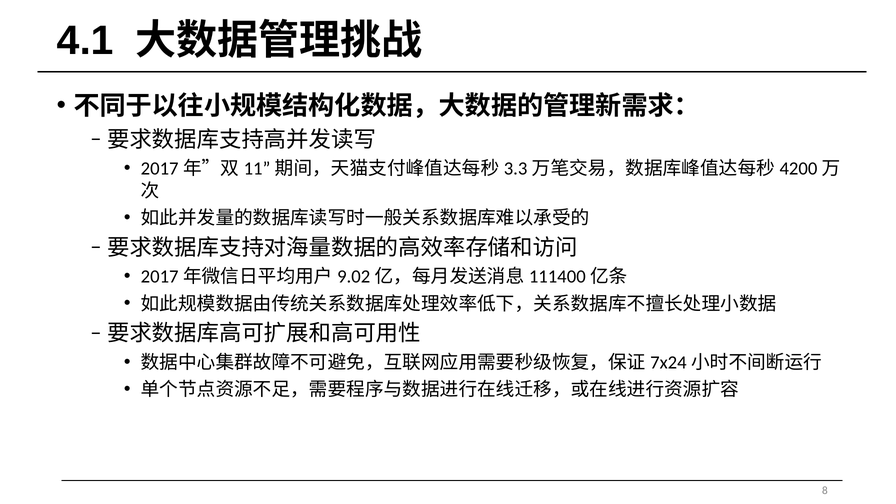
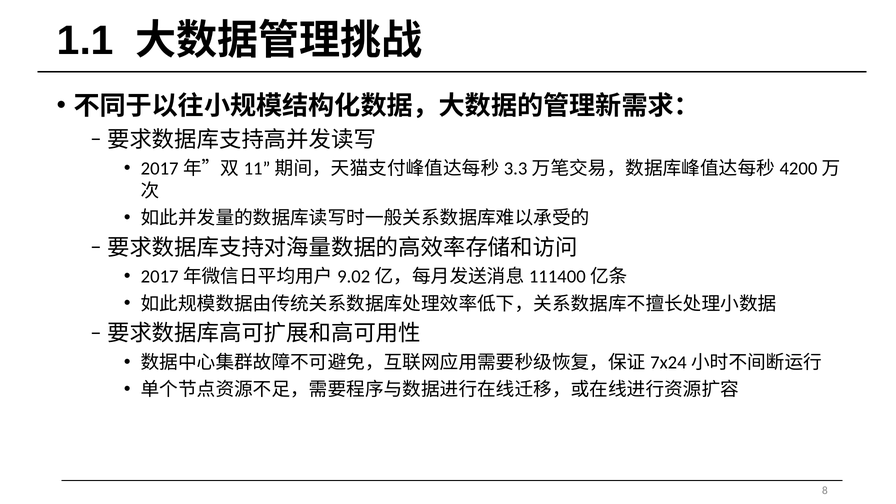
4.1: 4.1 -> 1.1
